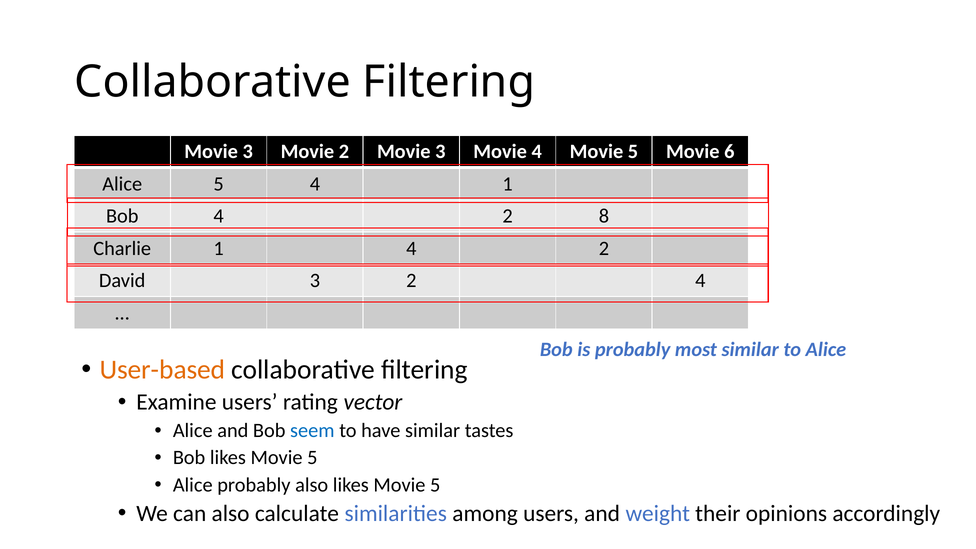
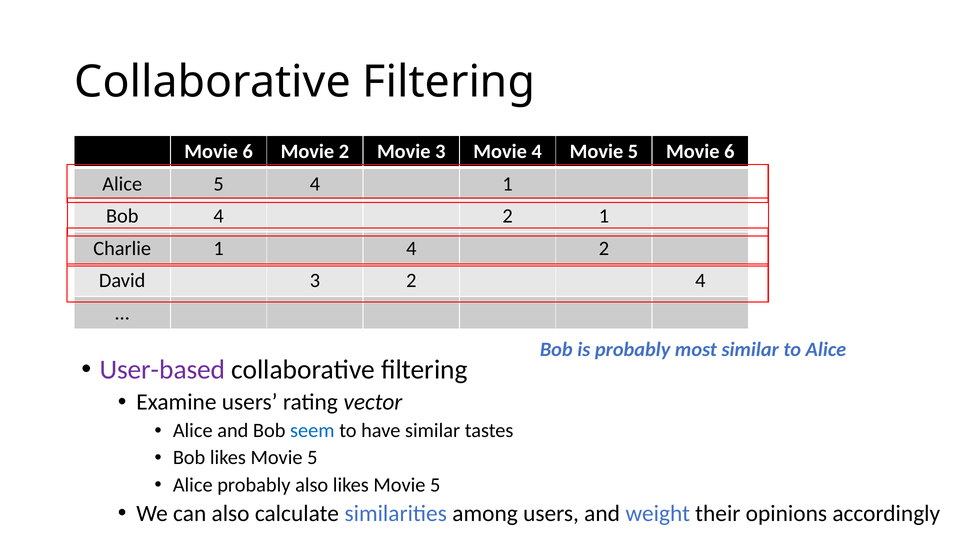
3 at (248, 152): 3 -> 6
2 8: 8 -> 1
User-based colour: orange -> purple
